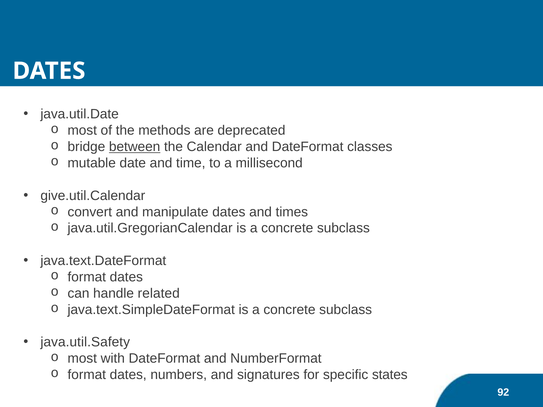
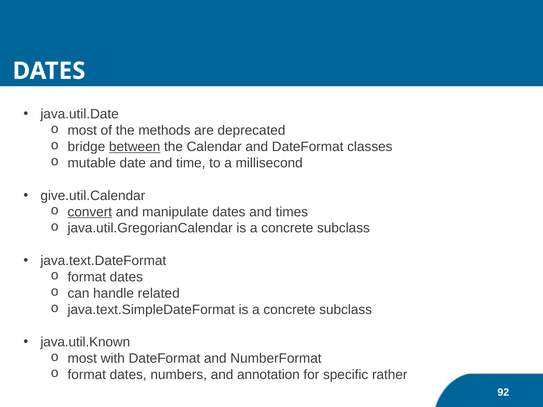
convert underline: none -> present
java.util.Safety: java.util.Safety -> java.util.Known
signatures: signatures -> annotation
states: states -> rather
